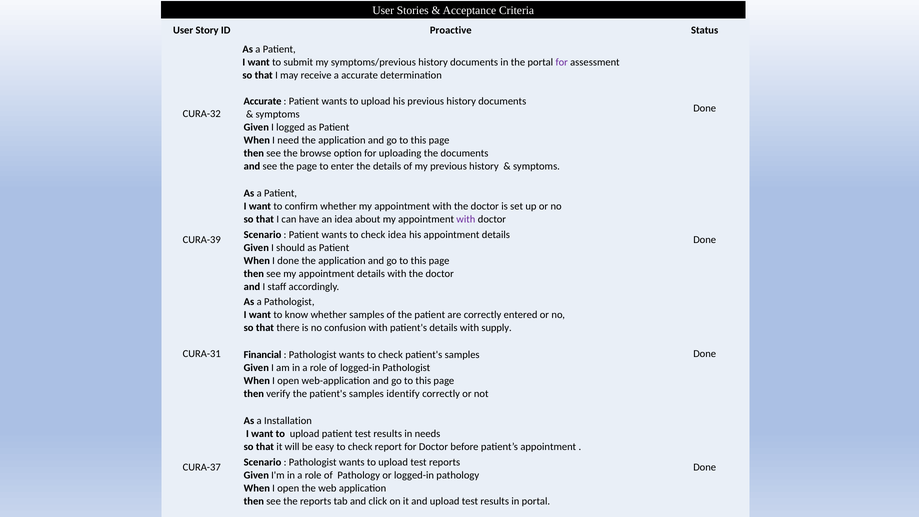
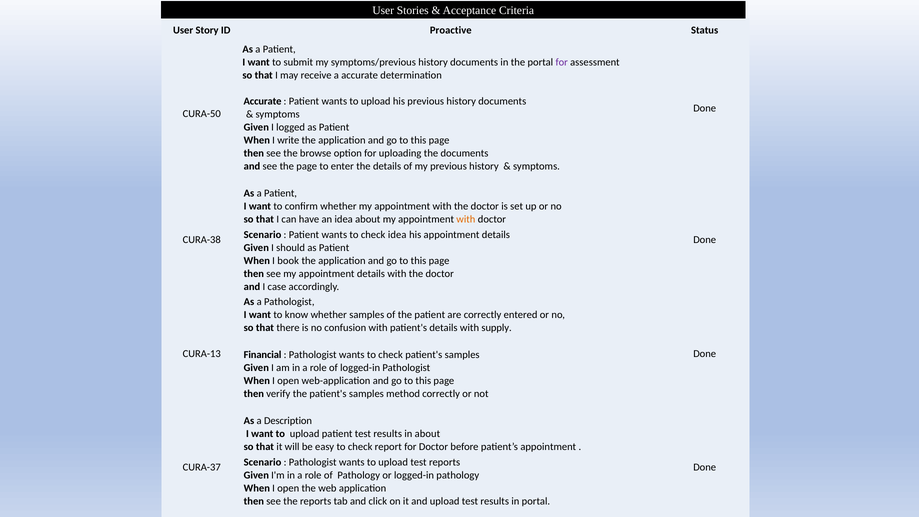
CURA-32: CURA-32 -> CURA-50
need: need -> write
with at (466, 219) colour: purple -> orange
CURA-39: CURA-39 -> CURA-38
I done: done -> book
staff: staff -> case
CURA-31: CURA-31 -> CURA-13
identify: identify -> method
Installation: Installation -> Description
in needs: needs -> about
